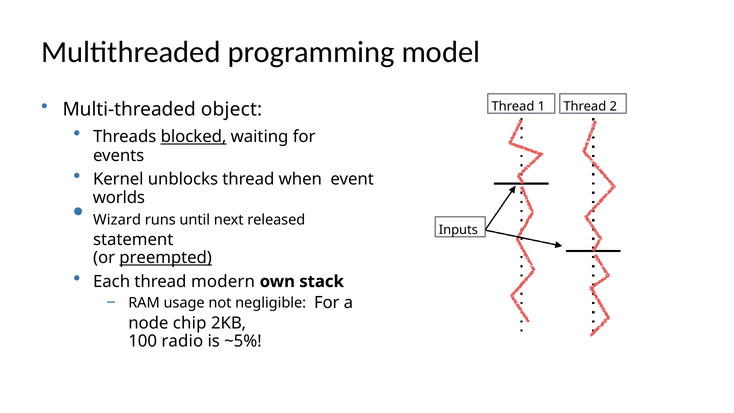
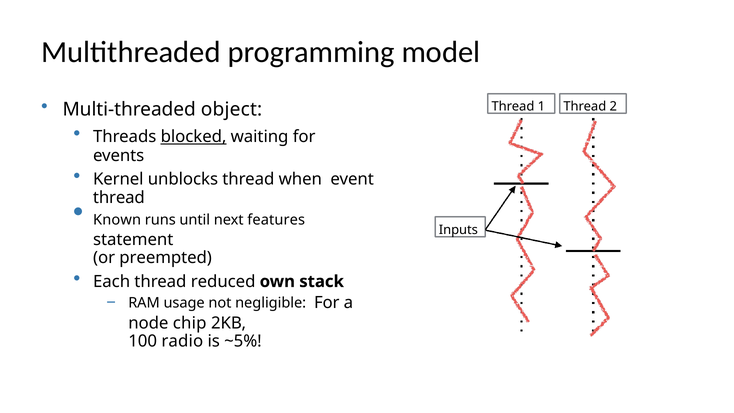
worlds at (119, 198): worlds -> thread
Wizard: Wizard -> Known
released: released -> features
preempted underline: present -> none
modern: modern -> reduced
